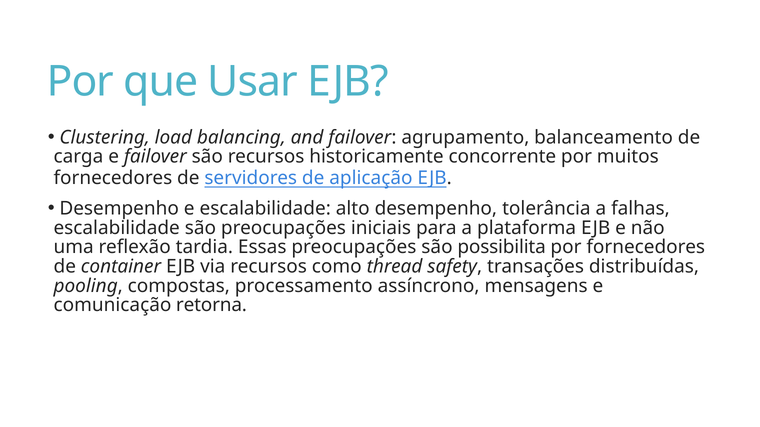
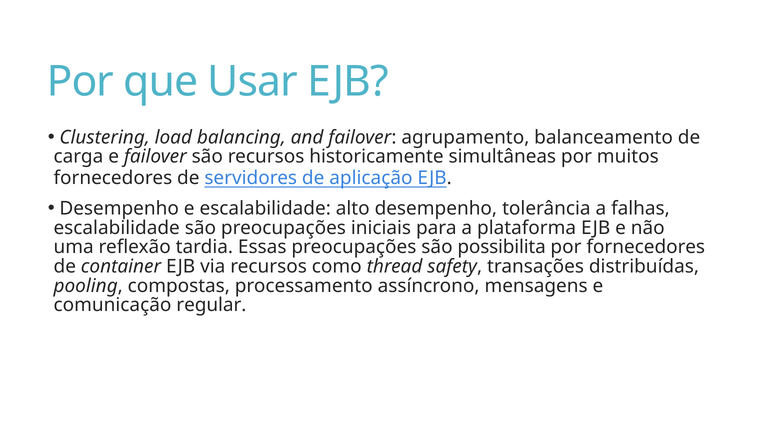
concorrente: concorrente -> simultâneas
retorna: retorna -> regular
